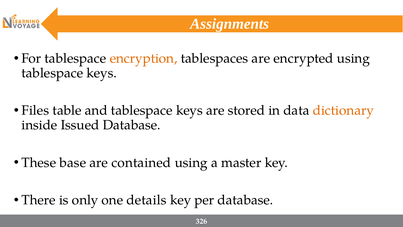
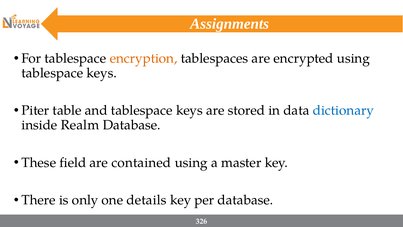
Files: Files -> Piter
dictionary colour: orange -> blue
Issued: Issued -> Realm
base: base -> field
